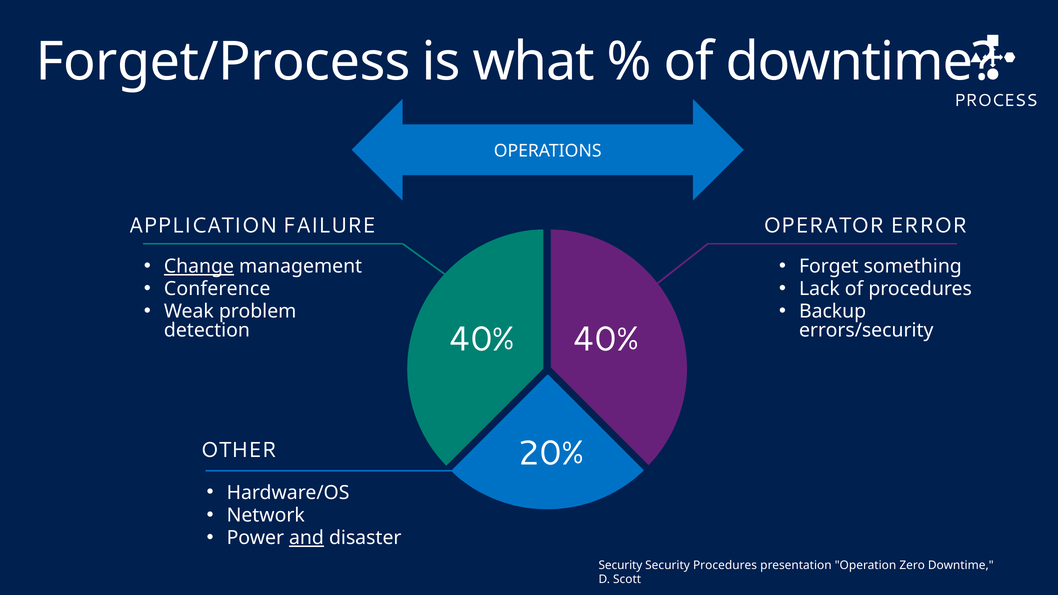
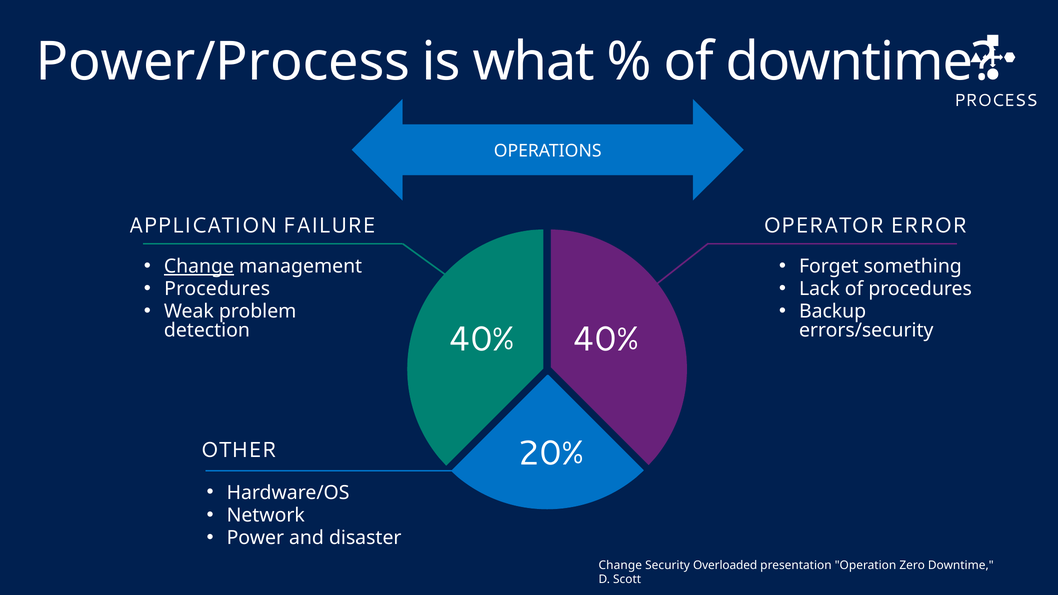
Forget/Process: Forget/Process -> Power/Process
Conference at (217, 289): Conference -> Procedures
and underline: present -> none
Security at (620, 565): Security -> Change
Security Procedures: Procedures -> Overloaded
